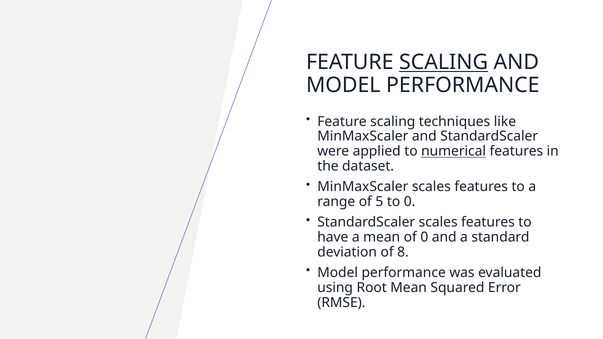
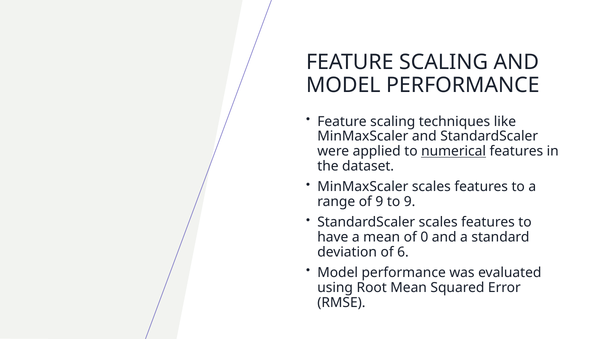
SCALING at (444, 62) underline: present -> none
of 5: 5 -> 9
to 0: 0 -> 9
8: 8 -> 6
